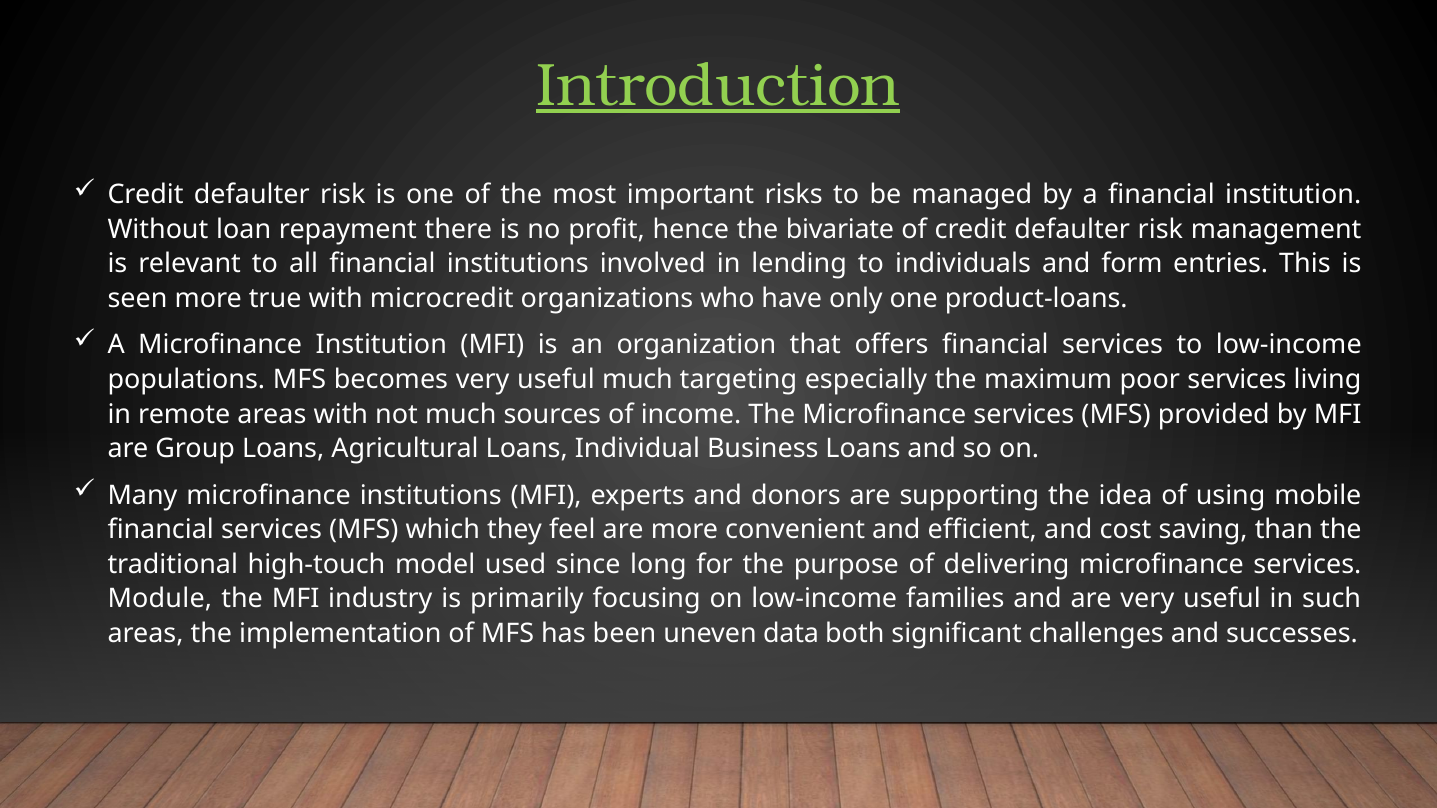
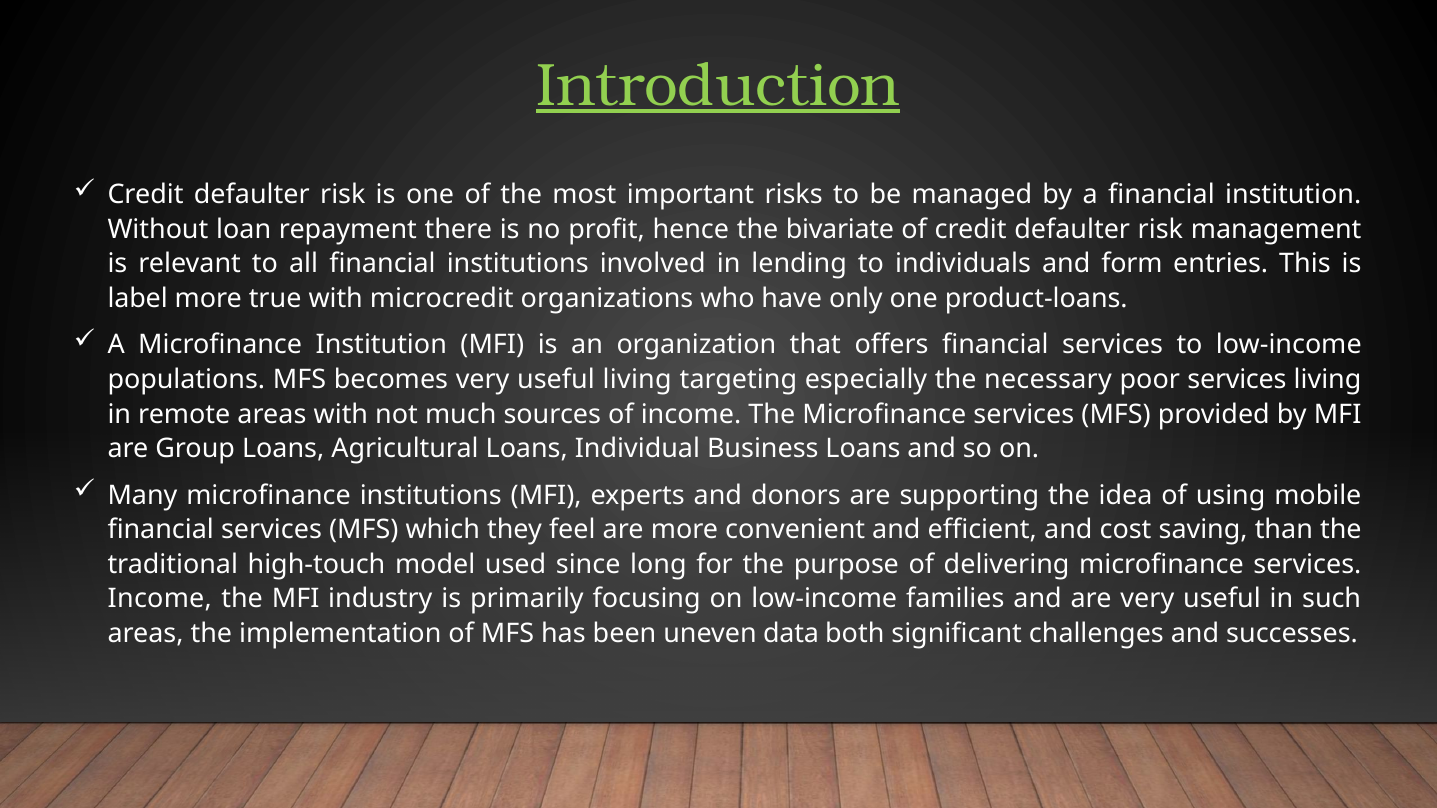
seen: seen -> label
useful much: much -> living
maximum: maximum -> necessary
Module at (160, 599): Module -> Income
